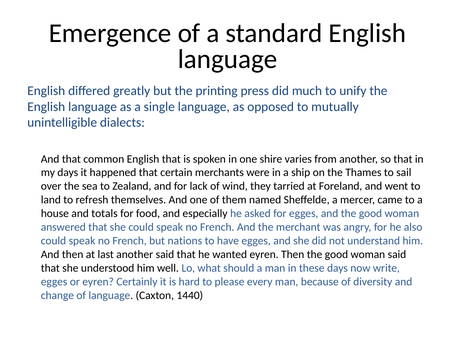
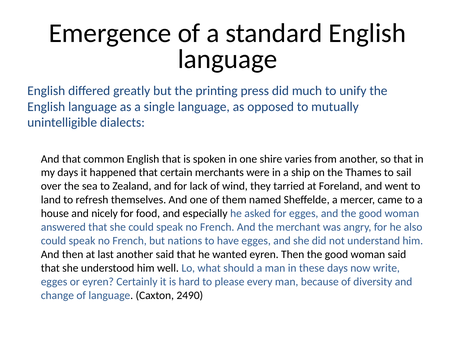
totals: totals -> nicely
1440: 1440 -> 2490
